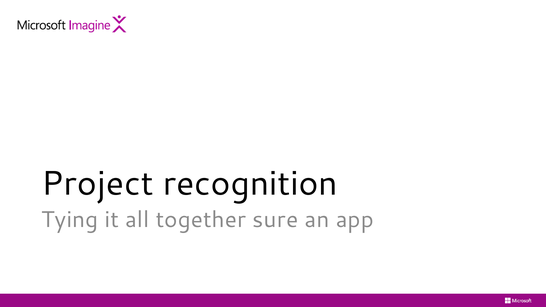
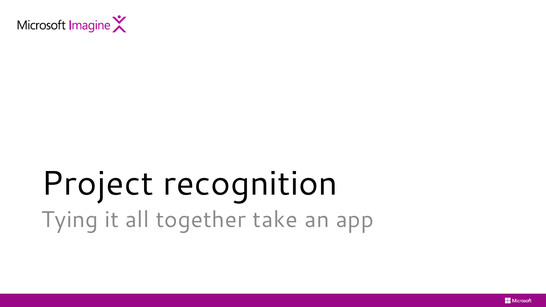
sure: sure -> take
